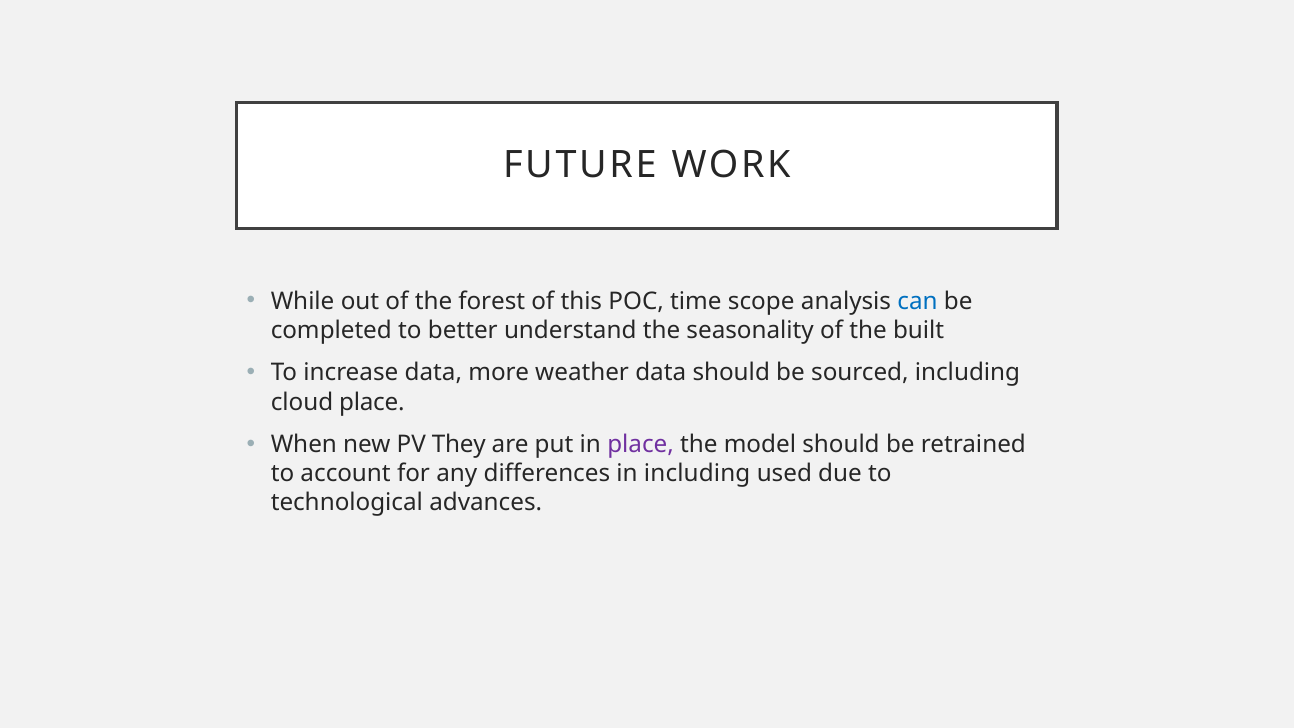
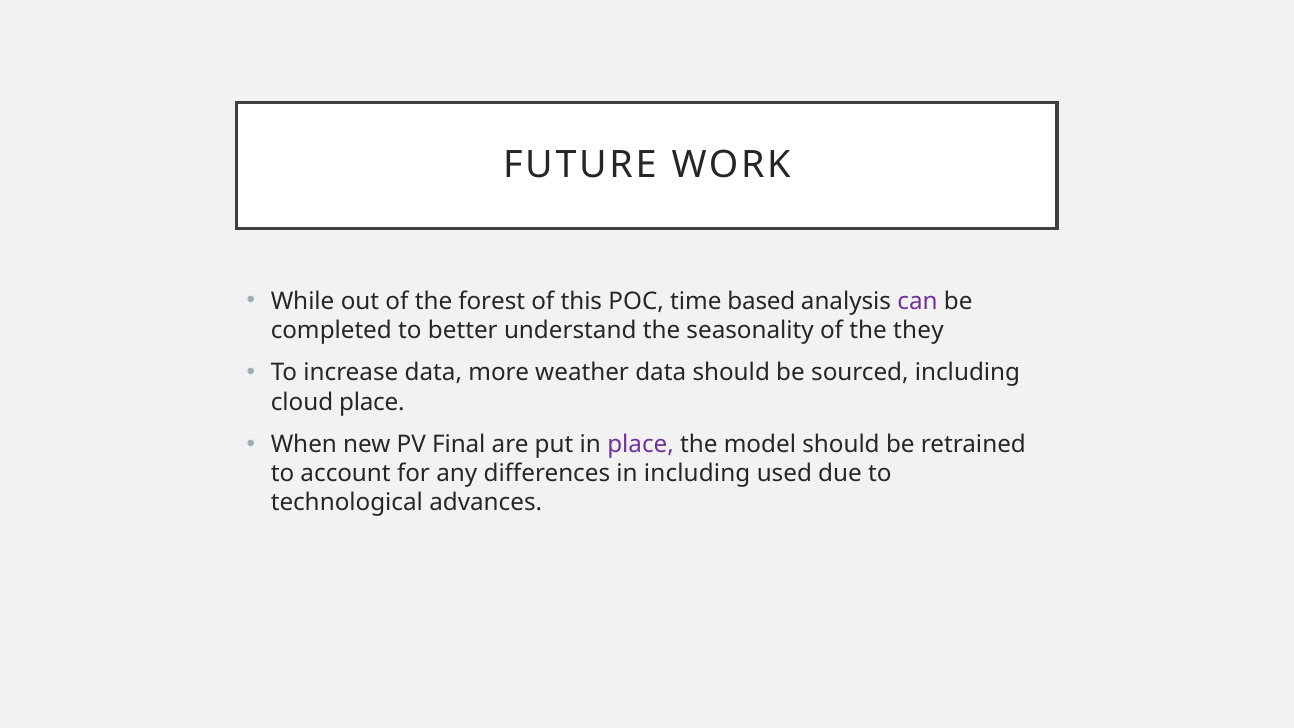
scope: scope -> based
can colour: blue -> purple
built: built -> they
They: They -> Final
